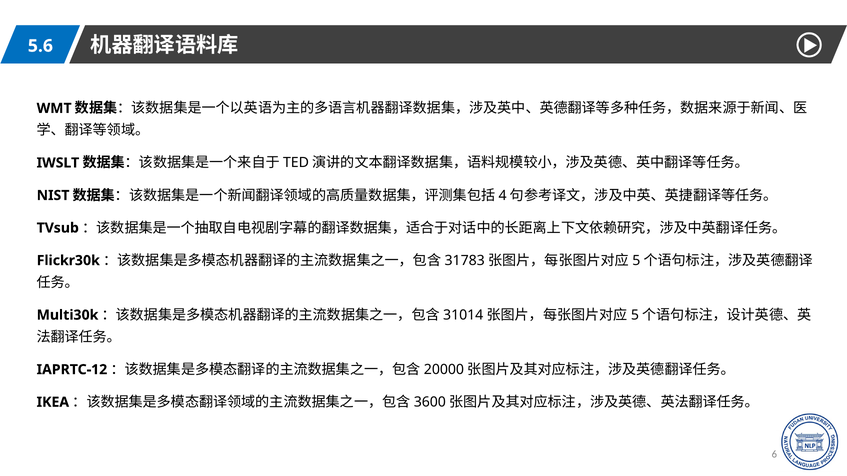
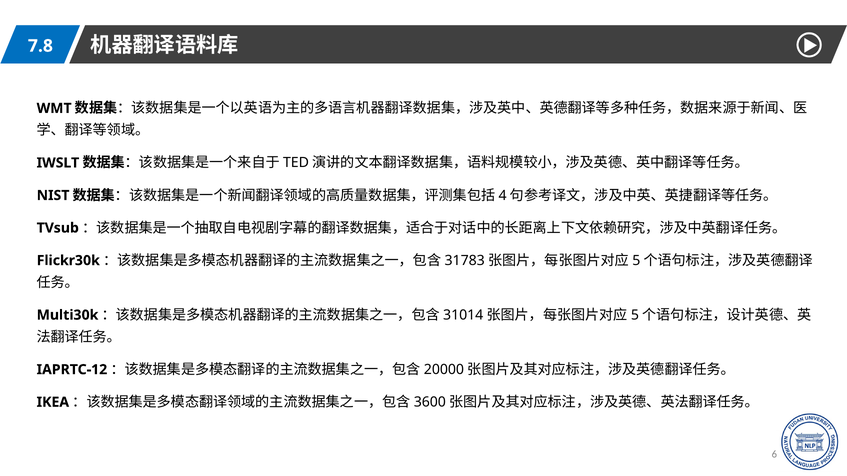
5.6: 5.6 -> 7.8
